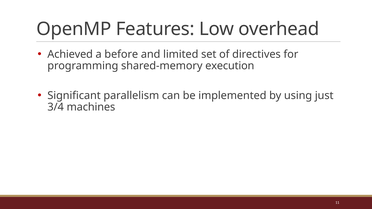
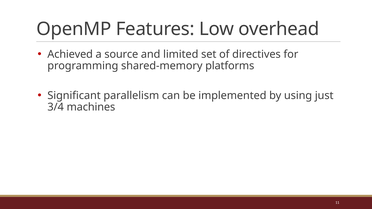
before: before -> source
execution: execution -> platforms
